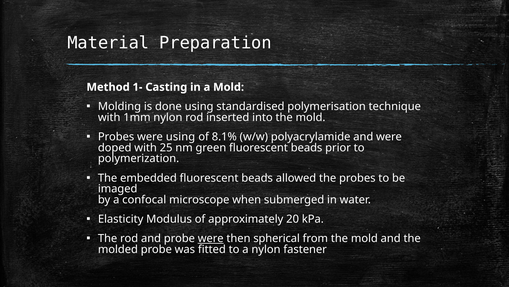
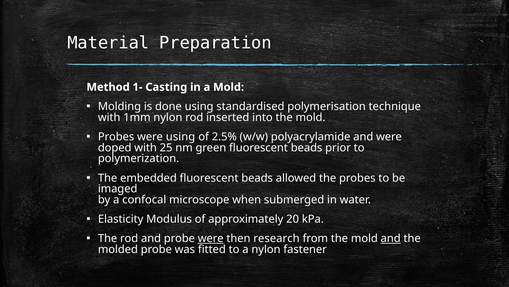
8.1%: 8.1% -> 2.5%
spherical: spherical -> research
and at (391, 238) underline: none -> present
